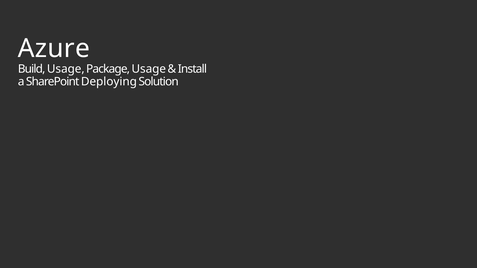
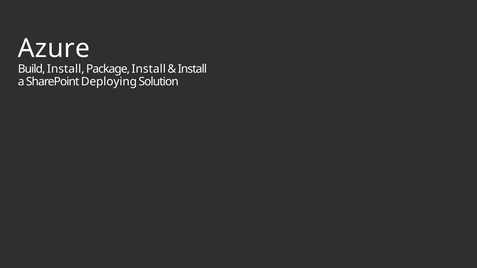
Build Usage: Usage -> Install
Package Usage: Usage -> Install
